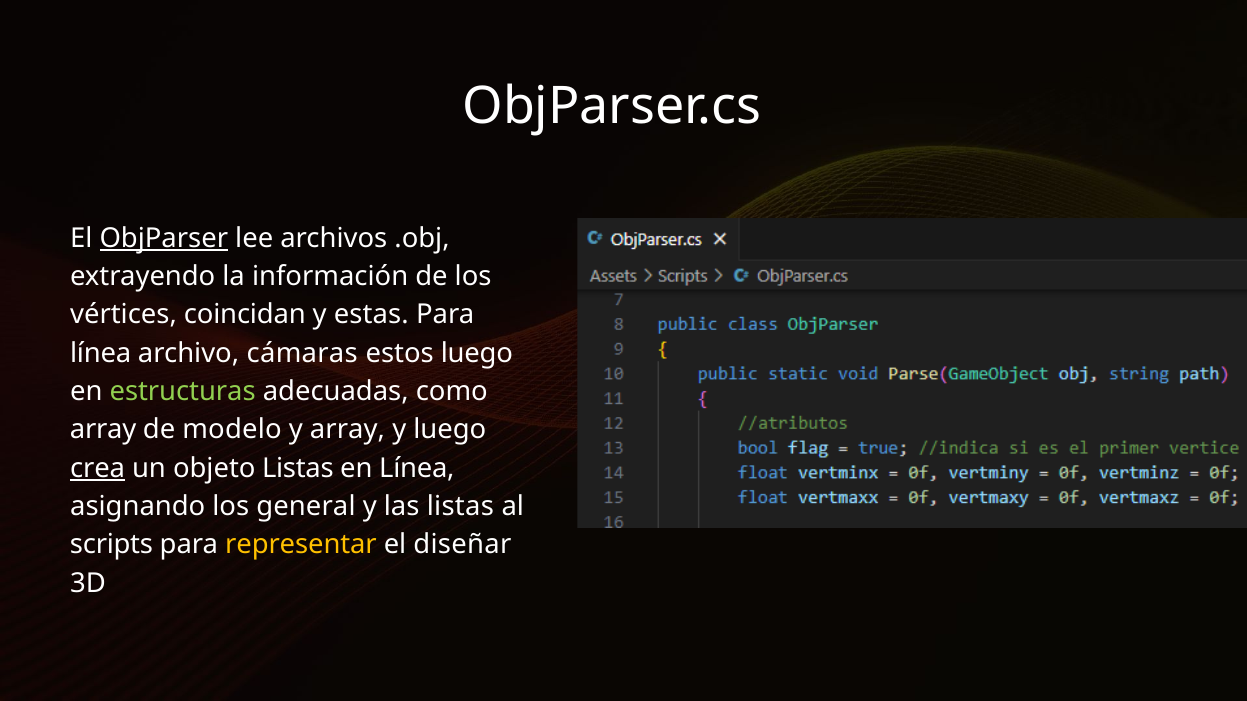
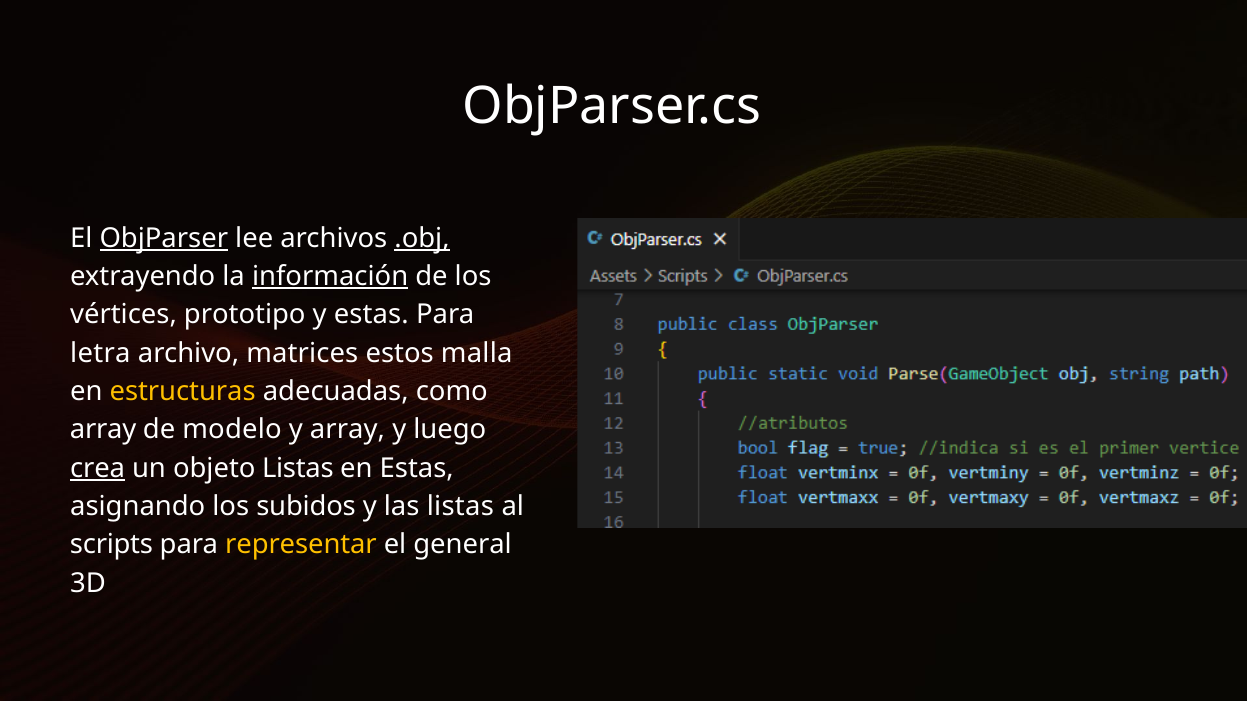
.obj underline: none -> present
información underline: none -> present
coincidan: coincidan -> prototipo
línea at (101, 353): línea -> letra
cámaras: cámaras -> matrices
estos luego: luego -> malla
estructuras colour: light green -> yellow
en Línea: Línea -> Estas
general: general -> subidos
diseñar: diseñar -> general
